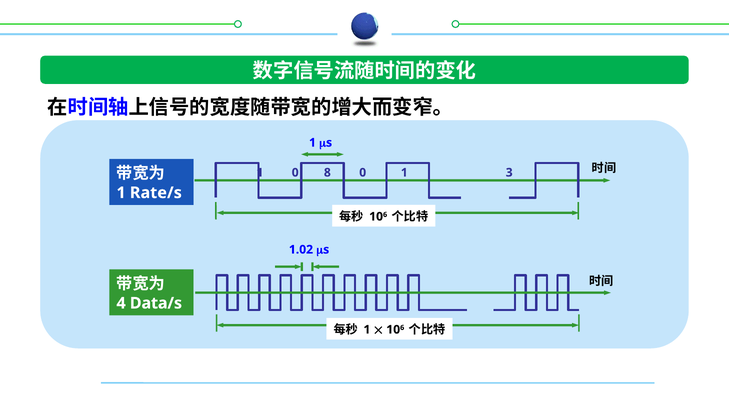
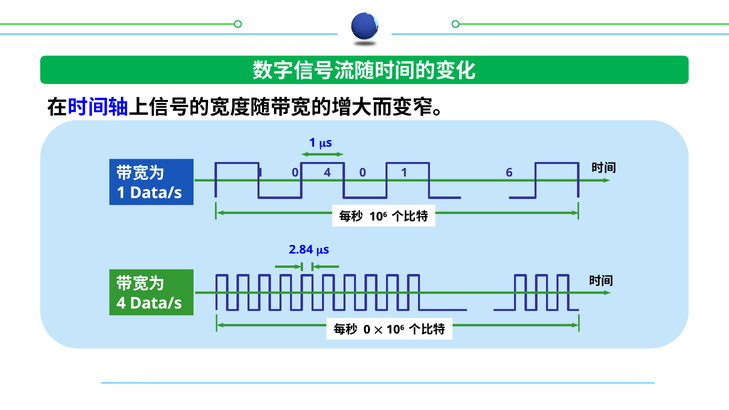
0 8: 8 -> 4
3: 3 -> 6
1 Rate/s: Rate/s -> Data/s
1.02: 1.02 -> 2.84
1 at (367, 330): 1 -> 0
